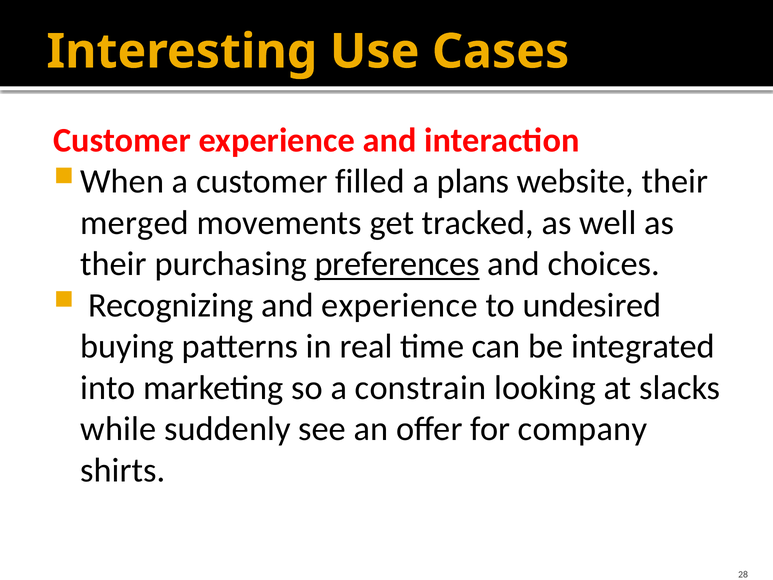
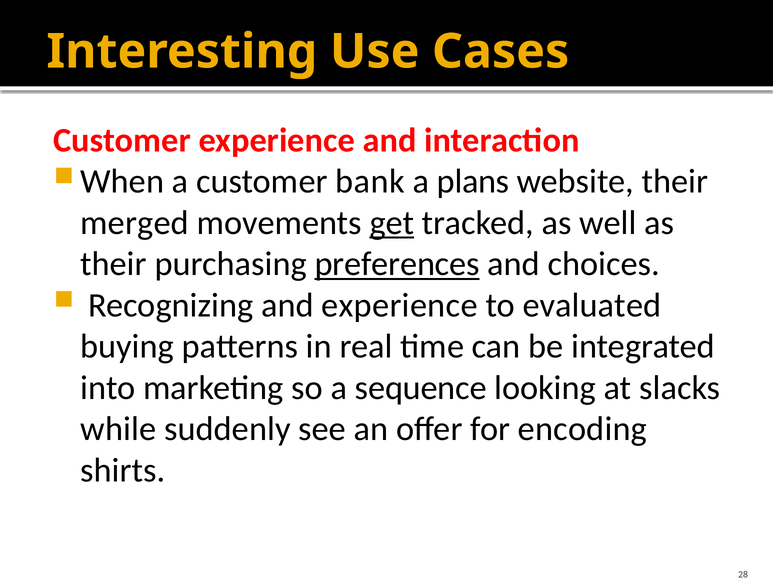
filled: filled -> bank
get underline: none -> present
undesired: undesired -> evaluated
constrain: constrain -> sequence
company: company -> encoding
